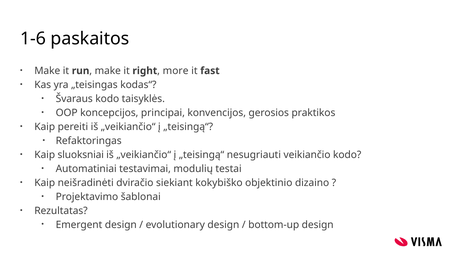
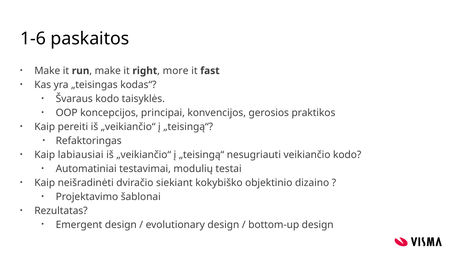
sluoksniai: sluoksniai -> labiausiai
